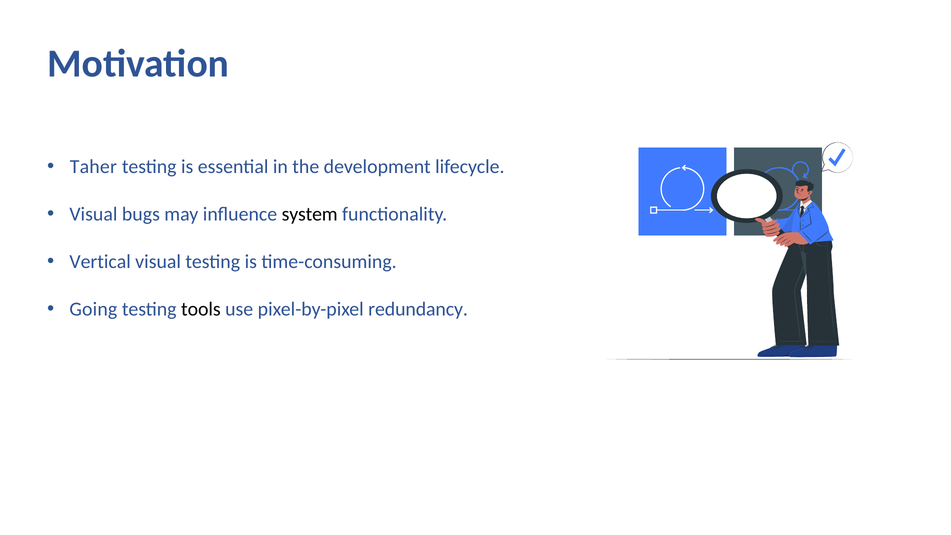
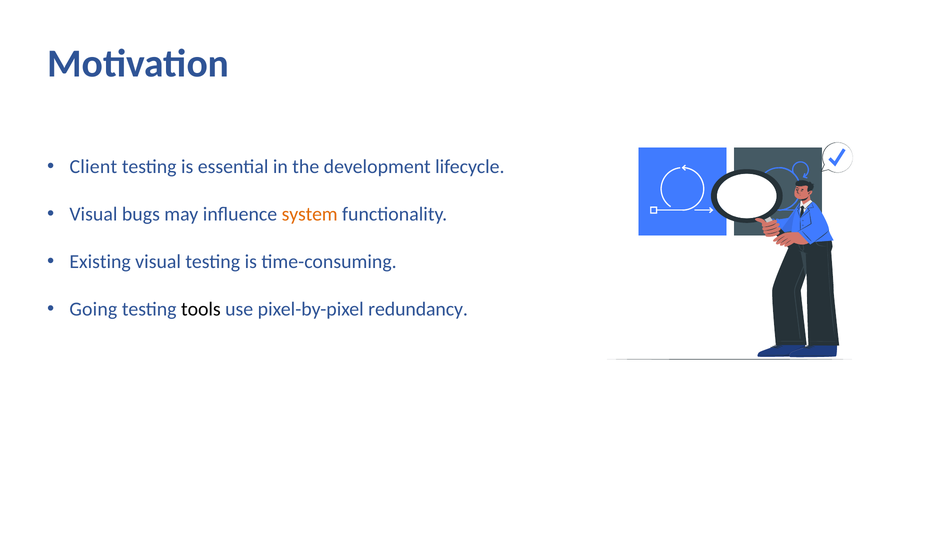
Taher: Taher -> Client
system colour: black -> orange
Vertical: Vertical -> Existing
